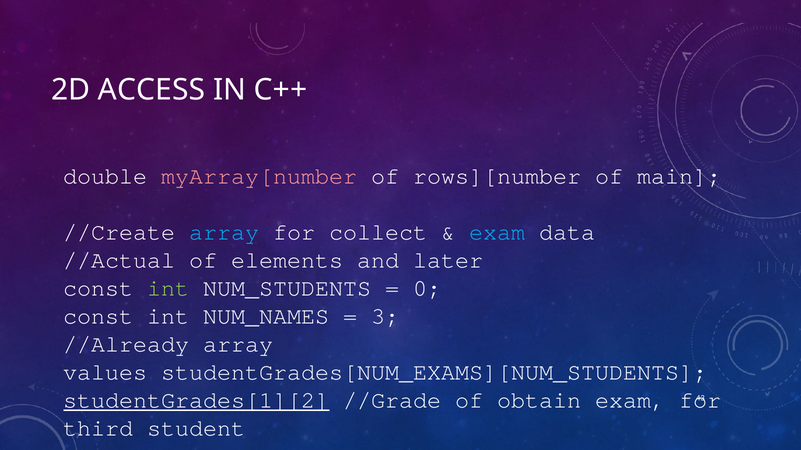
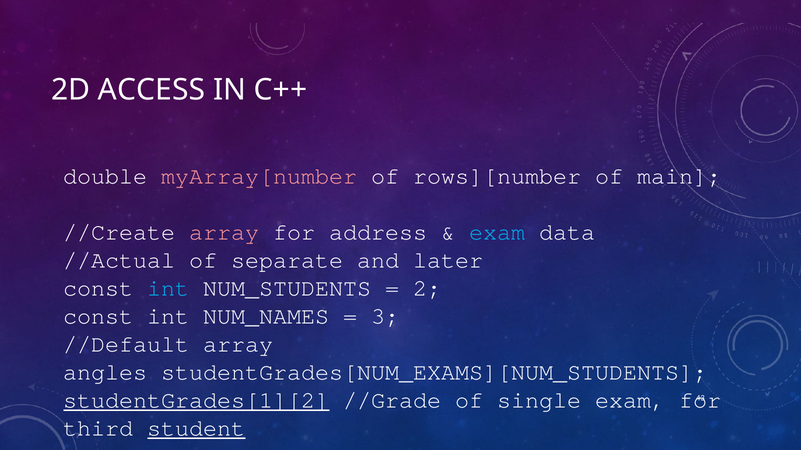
array at (224, 232) colour: light blue -> pink
collect: collect -> address
elements: elements -> separate
int at (168, 288) colour: light green -> light blue
0: 0 -> 2
//Already: //Already -> //Default
values: values -> angles
obtain: obtain -> single
student underline: none -> present
